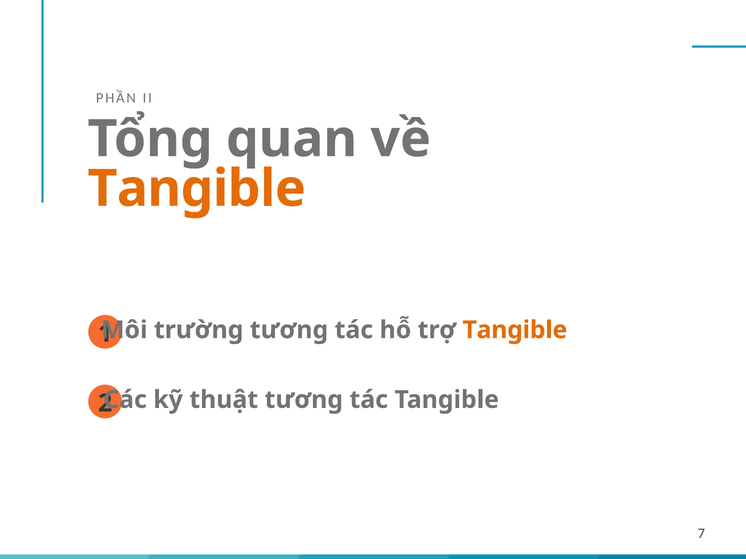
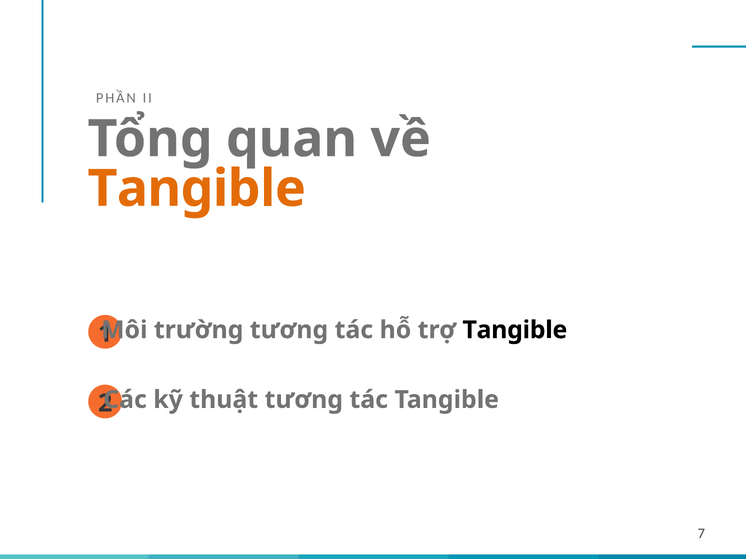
Tangible at (515, 330) colour: orange -> black
